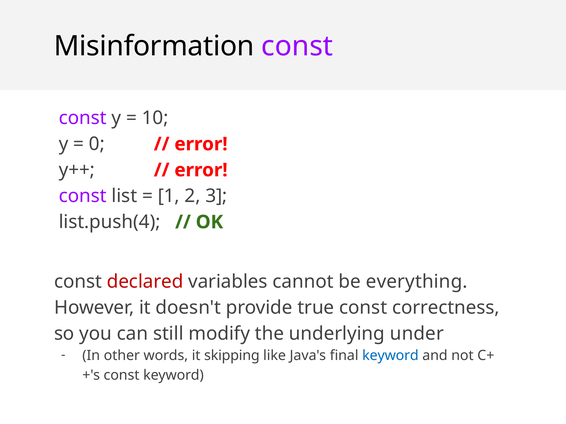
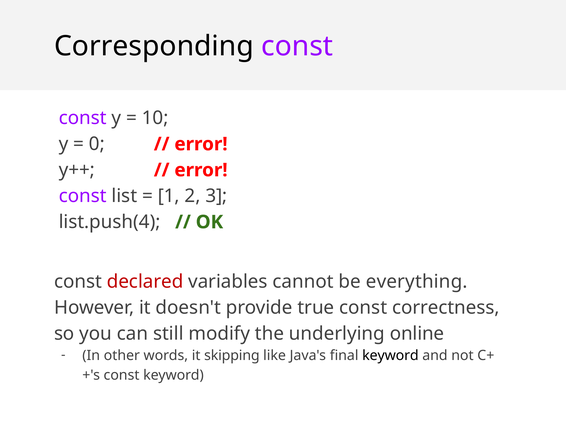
Misinformation: Misinformation -> Corresponding
under: under -> online
keyword at (390, 356) colour: blue -> black
